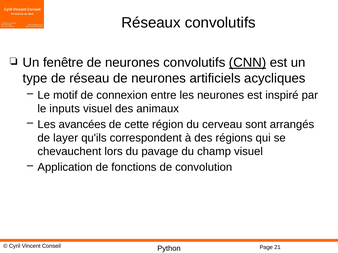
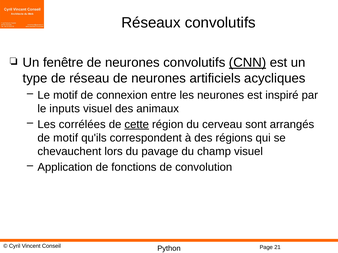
avancées: avancées -> corrélées
cette underline: none -> present
de layer: layer -> motif
